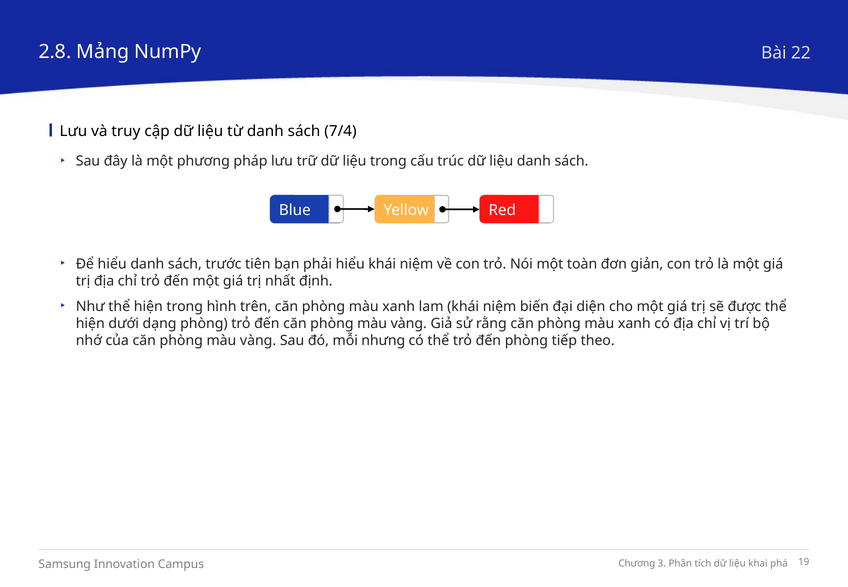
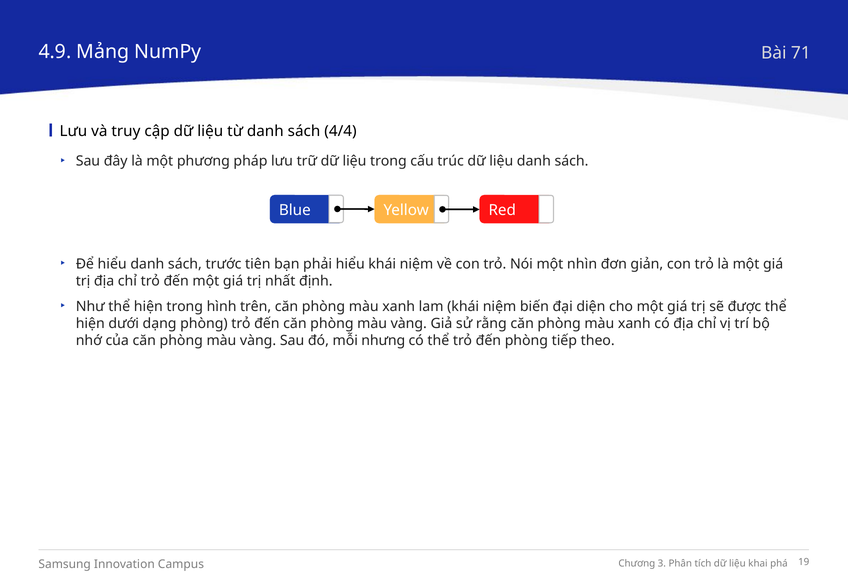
2.8: 2.8 -> 4.9
22: 22 -> 71
7/4: 7/4 -> 4/4
toàn: toàn -> nhìn
